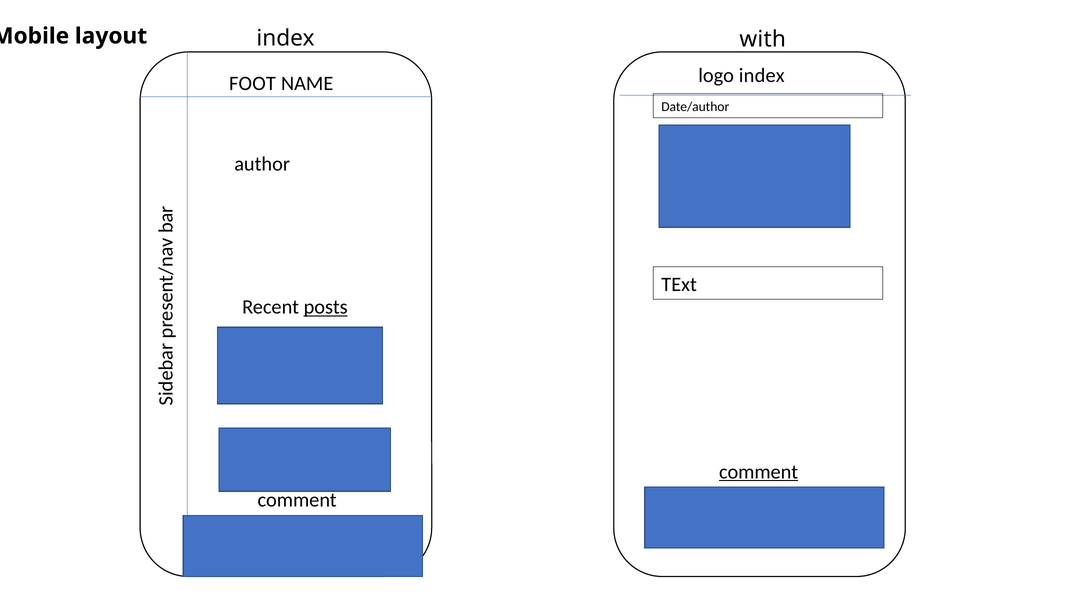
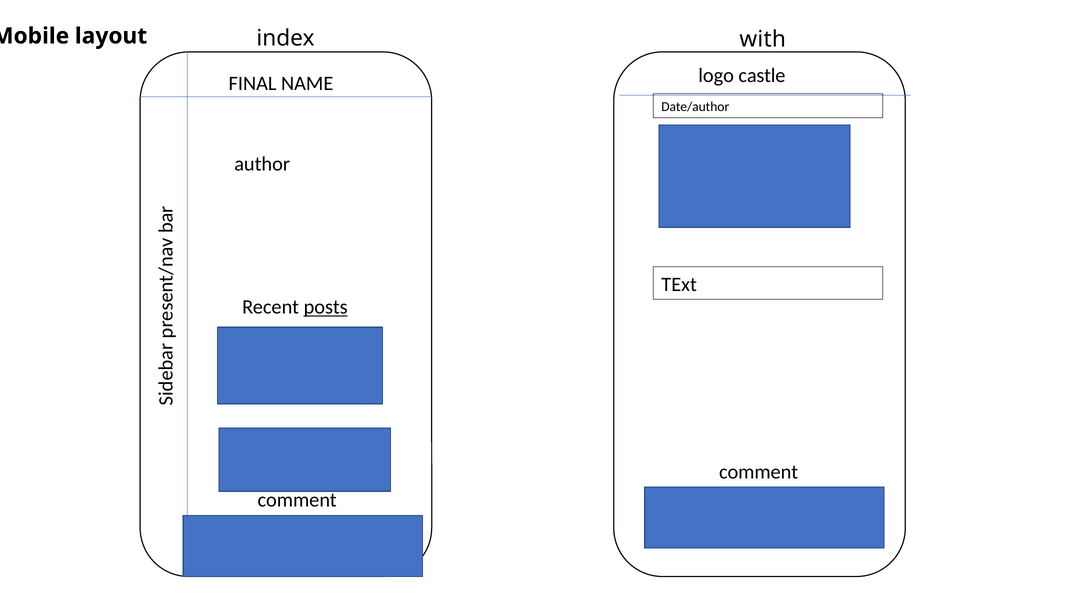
logo index: index -> castle
FOOT: FOOT -> FINAL
comment at (759, 471) underline: present -> none
